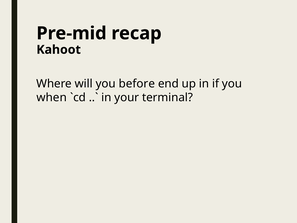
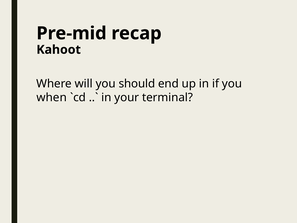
before: before -> should
